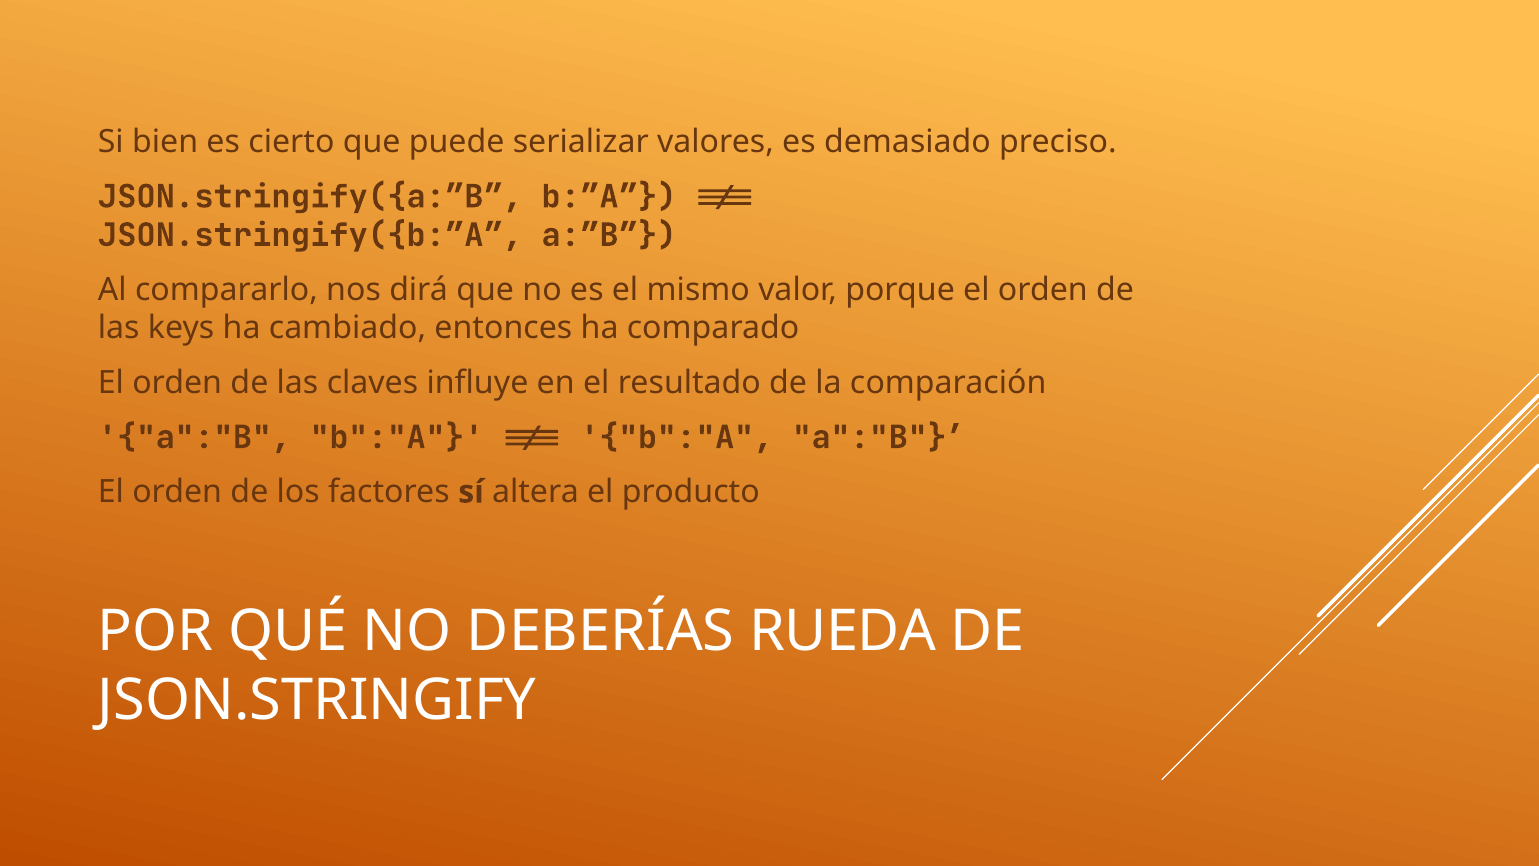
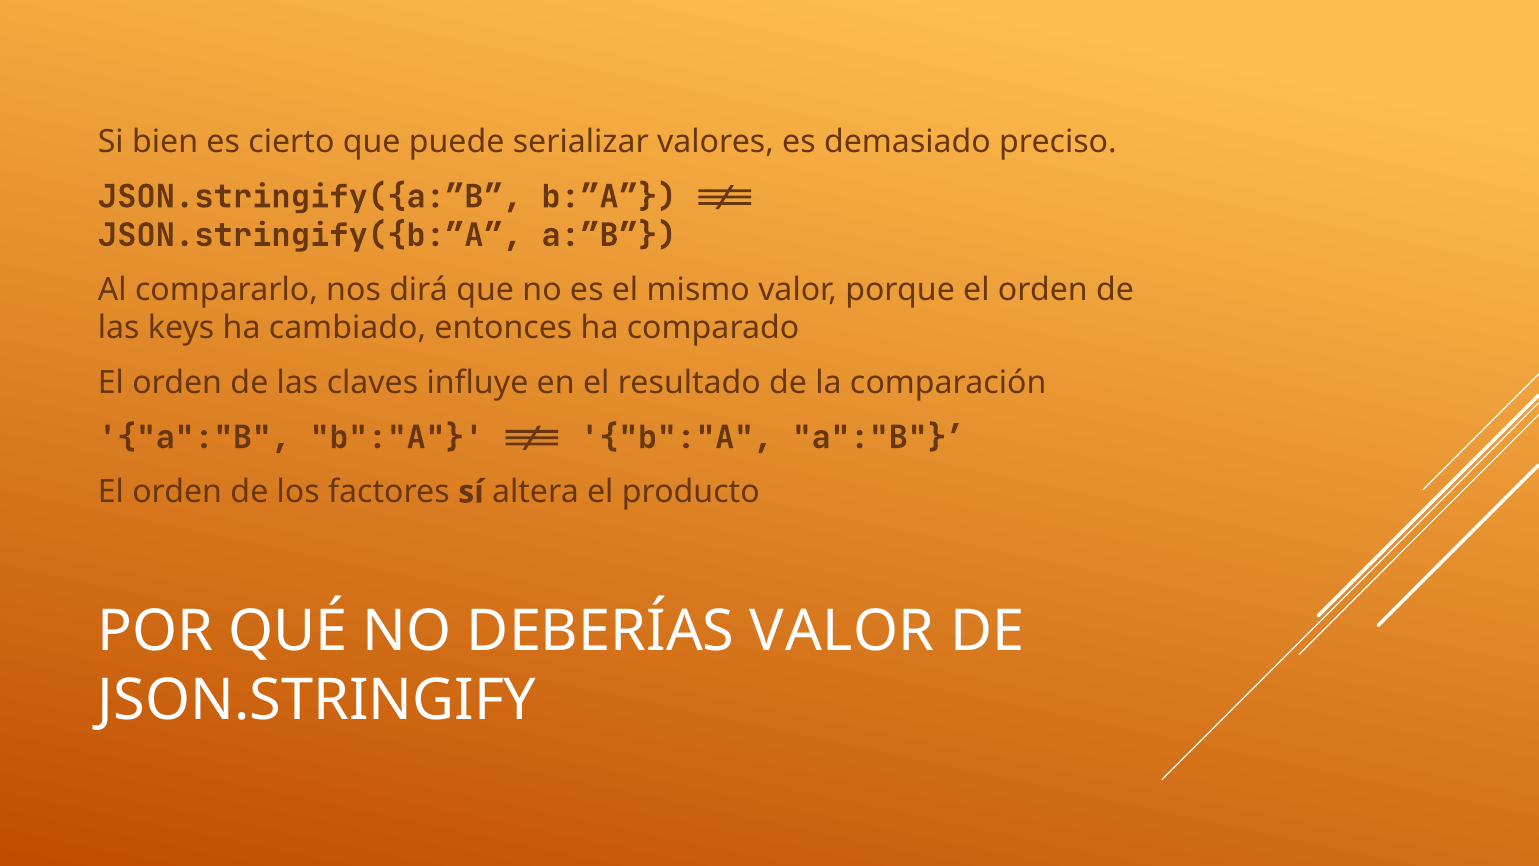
DEBERÍAS RUEDA: RUEDA -> VALOR
